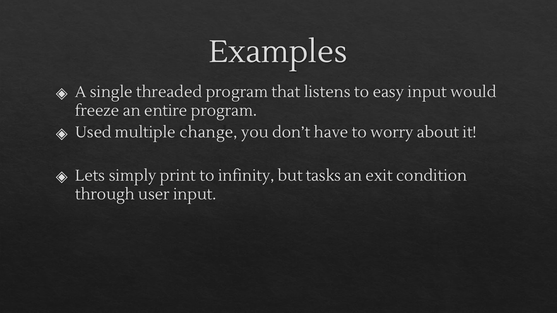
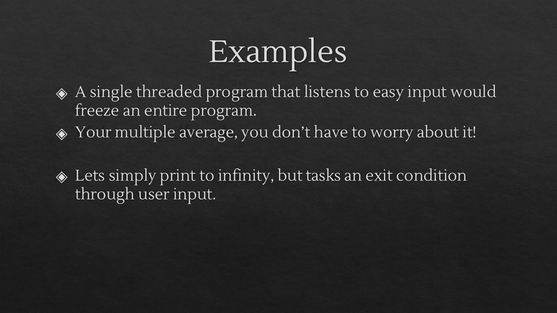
Used: Used -> Your
change: change -> average
